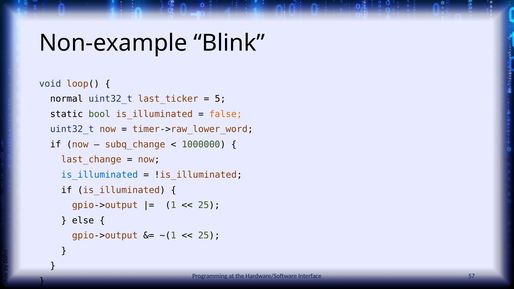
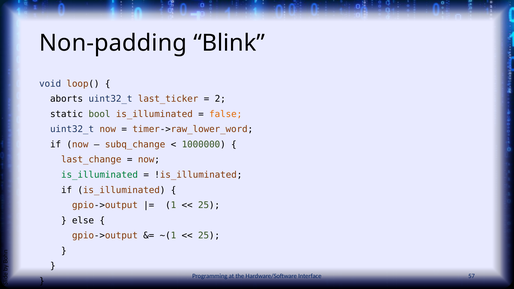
Non-example: Non-example -> Non-padding
normal: normal -> aborts
5: 5 -> 2
is_illuminated at (100, 175) colour: blue -> green
